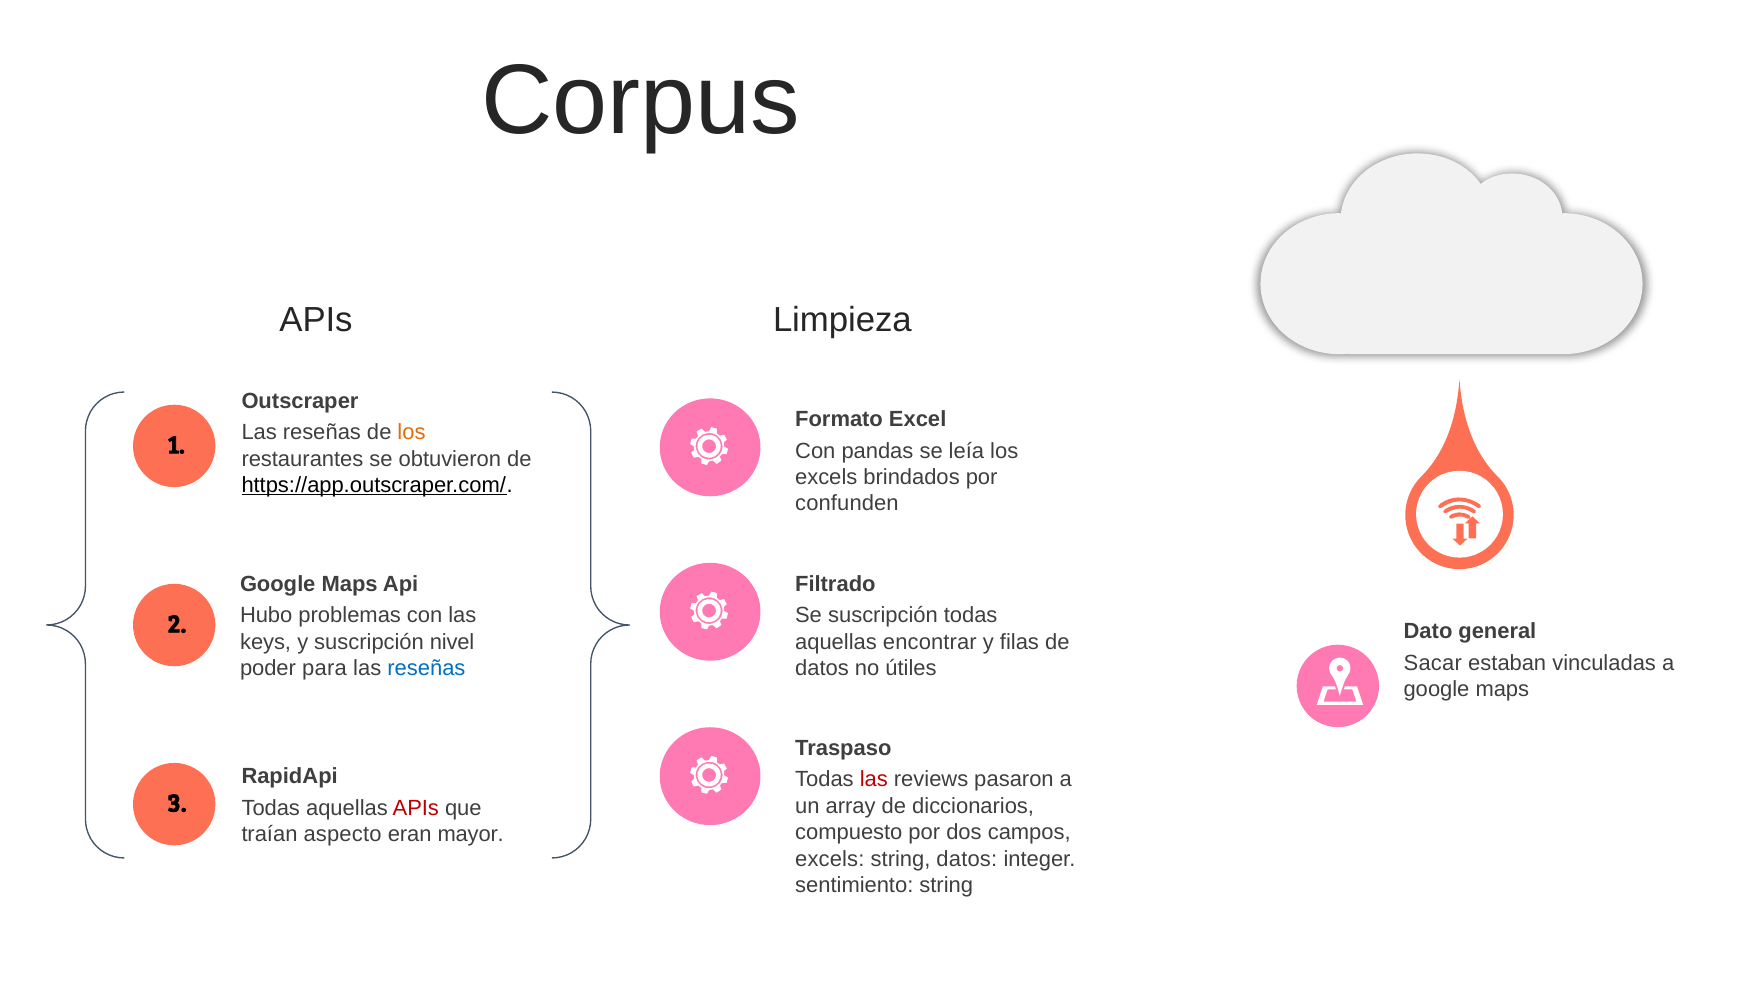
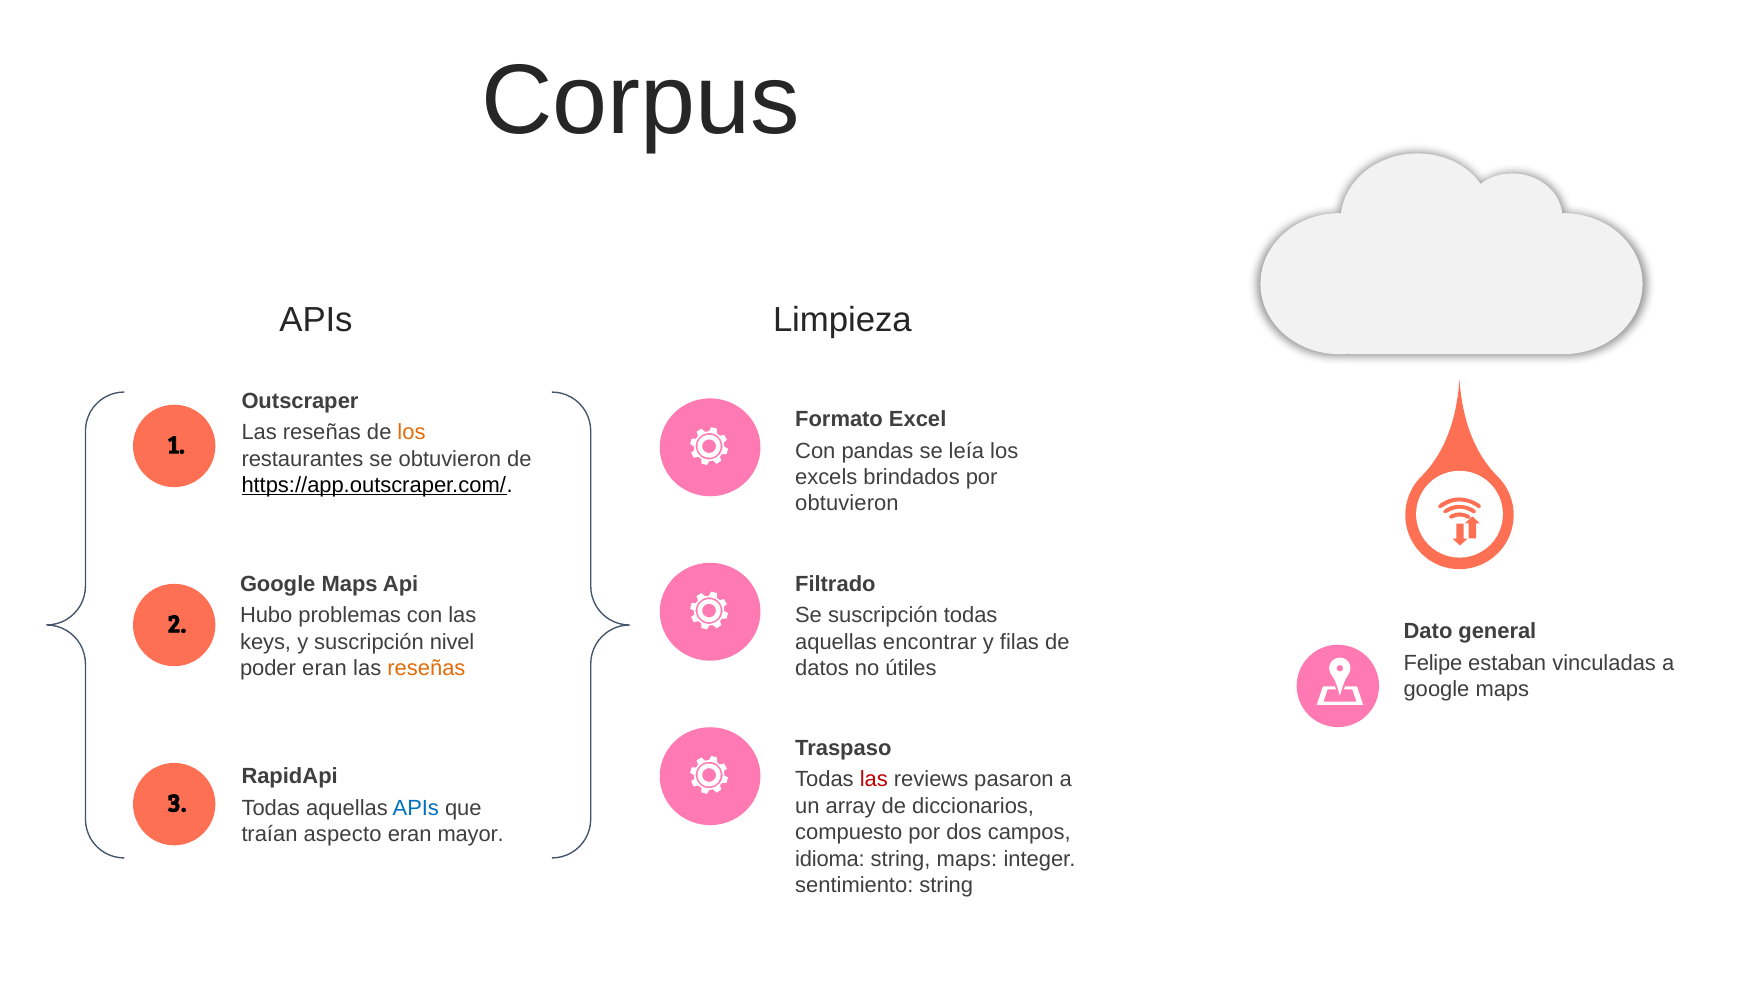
confunden at (847, 504): confunden -> obtuvieron
Sacar: Sacar -> Felipe
poder para: para -> eran
reseñas at (426, 668) colour: blue -> orange
APIs at (416, 808) colour: red -> blue
excels at (830, 859): excels -> idioma
string datos: datos -> maps
